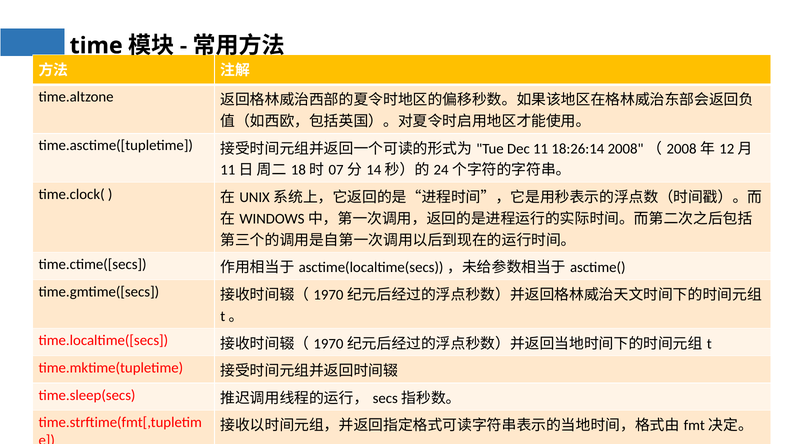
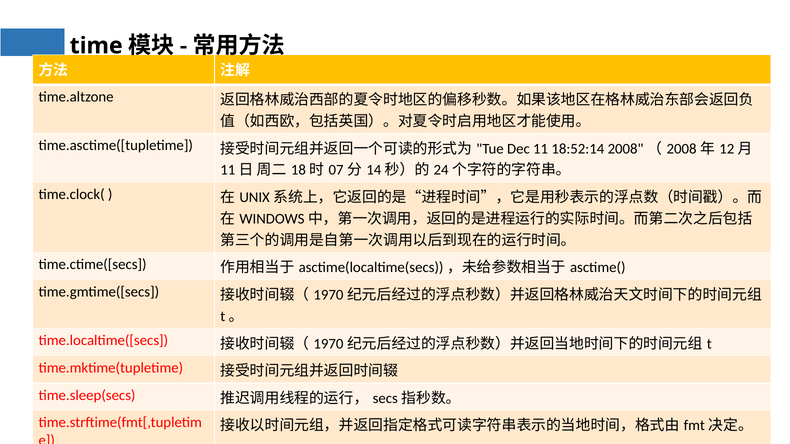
18:26:14: 18:26:14 -> 18:52:14
